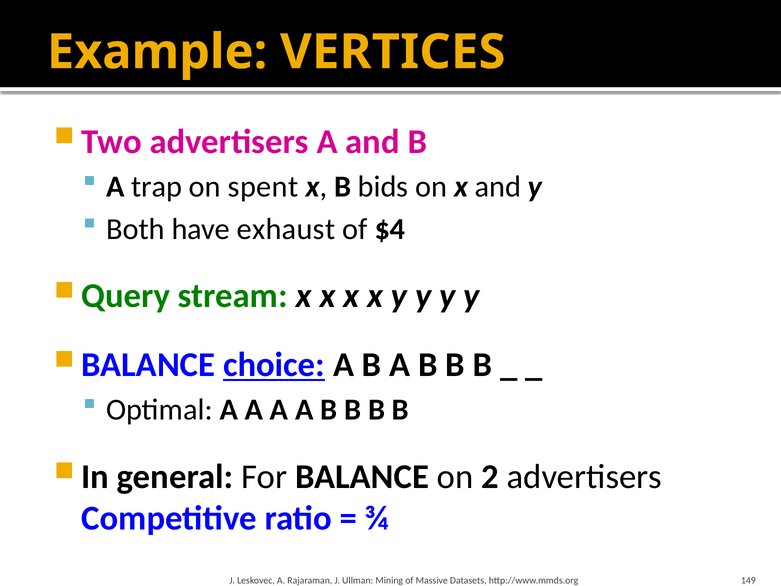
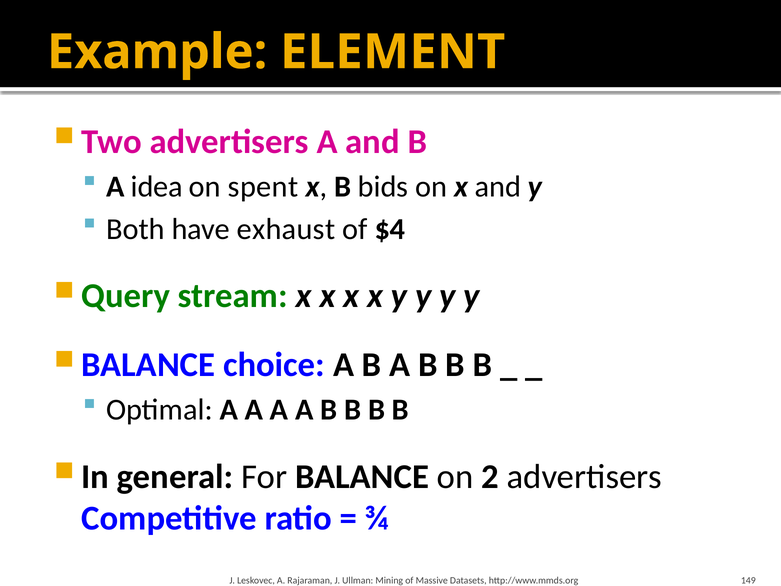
VERTICES: VERTICES -> ELEMENT
trap: trap -> idea
choice underline: present -> none
